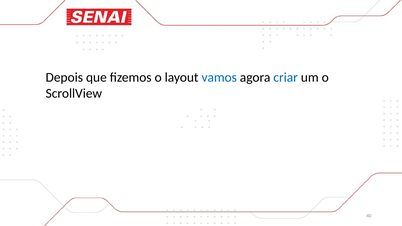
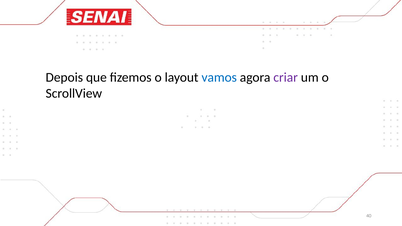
criar colour: blue -> purple
